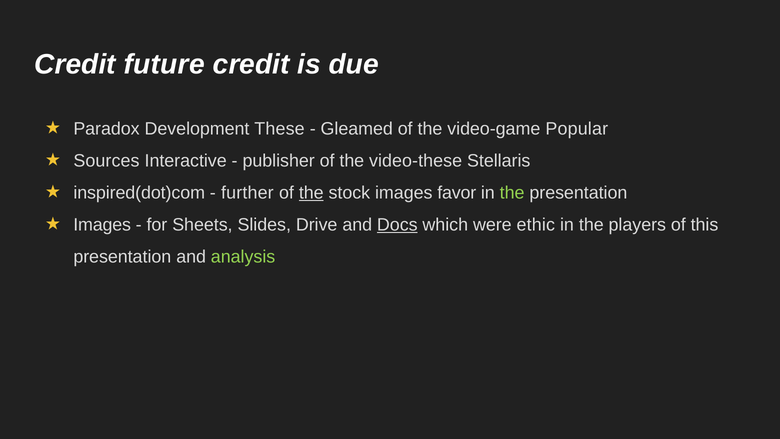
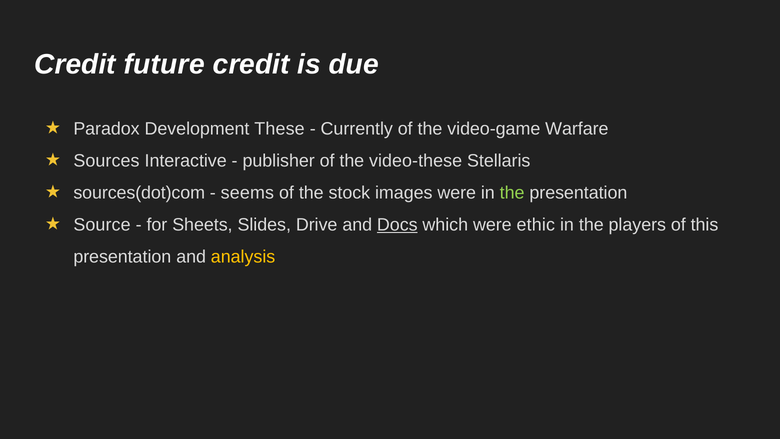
Gleamed: Gleamed -> Currently
Popular: Popular -> Warfare
inspired(dot)com: inspired(dot)com -> sources(dot)com
further: further -> seems
the at (311, 193) underline: present -> none
images favor: favor -> were
Images at (102, 225): Images -> Source
analysis colour: light green -> yellow
